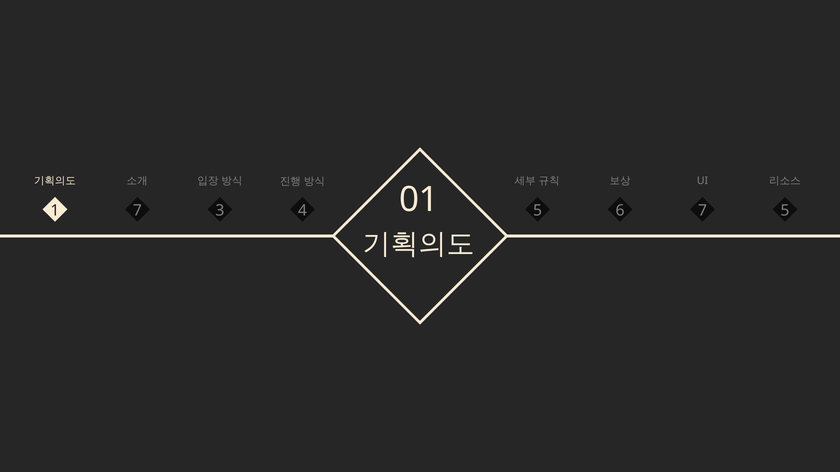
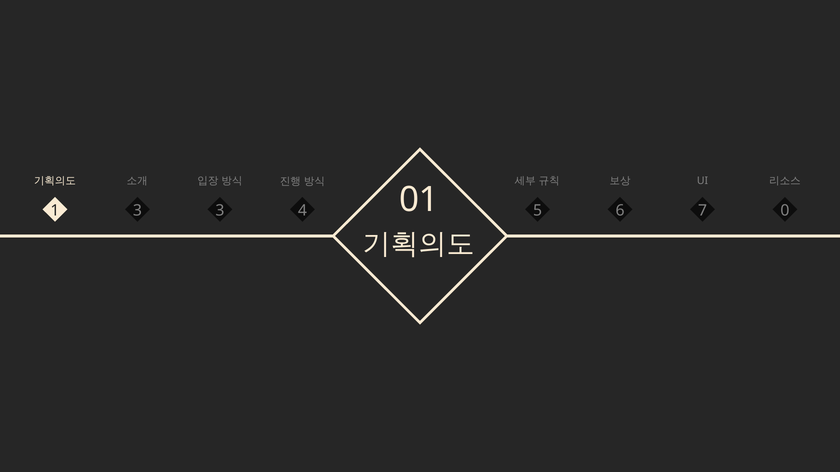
1 7: 7 -> 3
4 5: 5 -> 0
